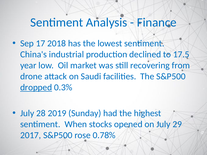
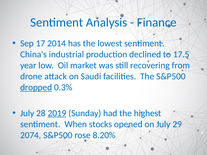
2018: 2018 -> 2014
2019 underline: none -> present
2017: 2017 -> 2074
0.78%: 0.78% -> 8.20%
